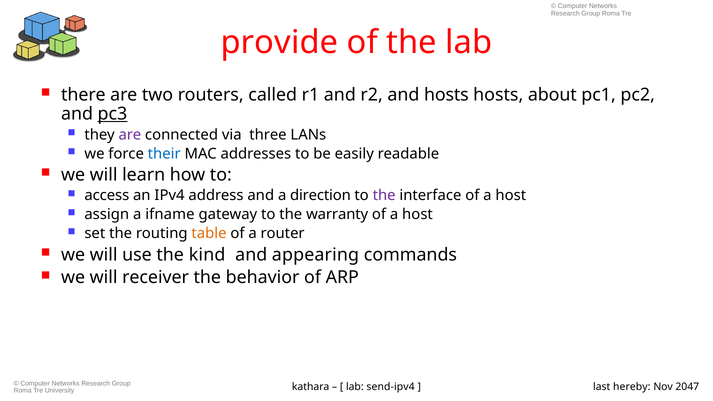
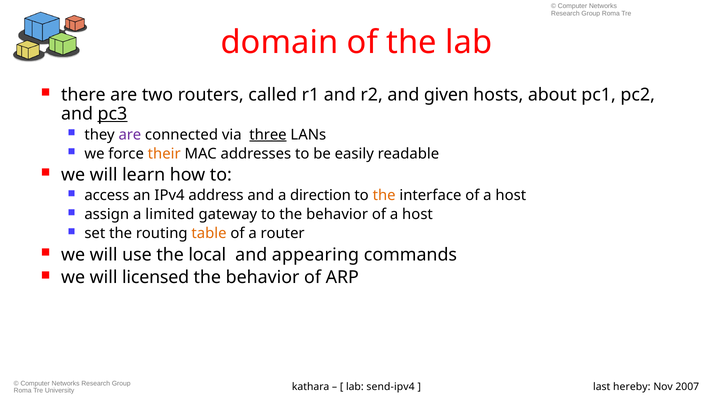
provide: provide -> domain
and hosts: hosts -> given
three underline: none -> present
their colour: blue -> orange
the at (384, 196) colour: purple -> orange
ifname: ifname -> limited
to the warranty: warranty -> behavior
kind: kind -> local
receiver: receiver -> licensed
2047: 2047 -> 2007
